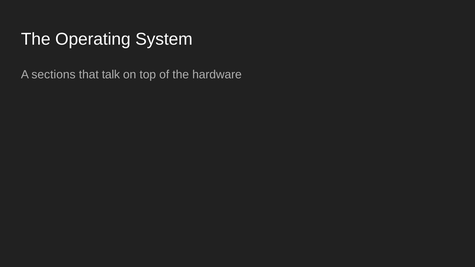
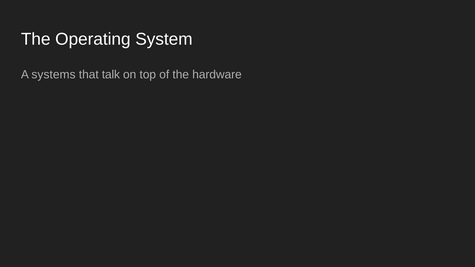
sections: sections -> systems
